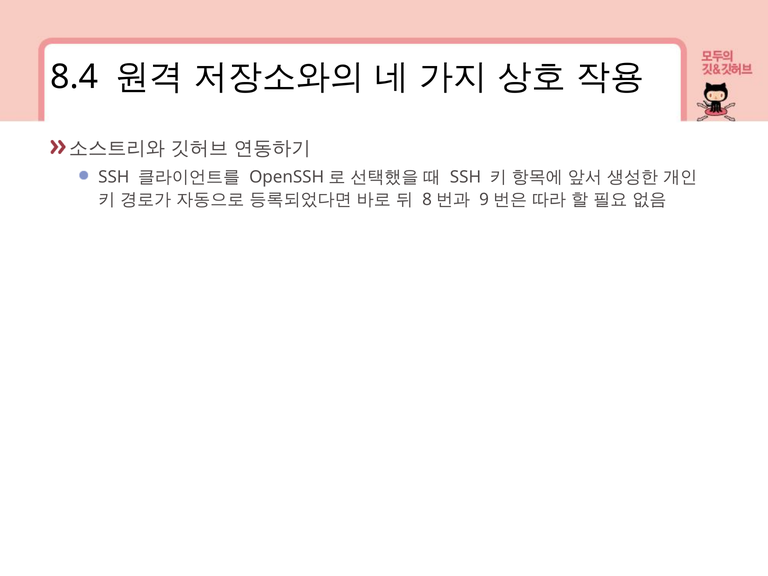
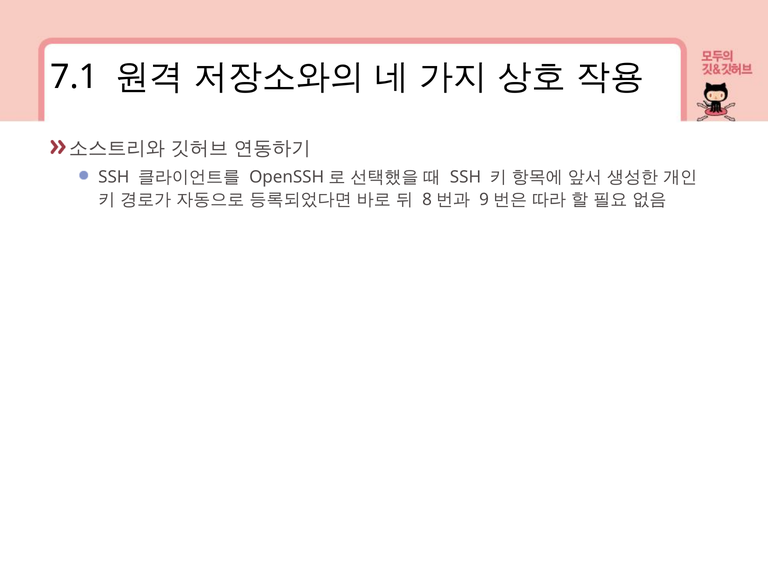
8.4: 8.4 -> 7.1
